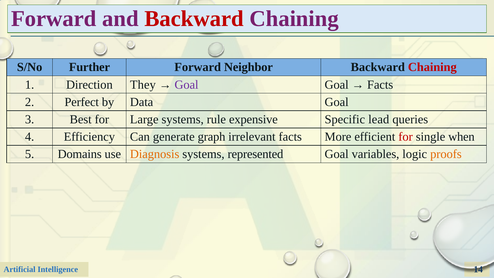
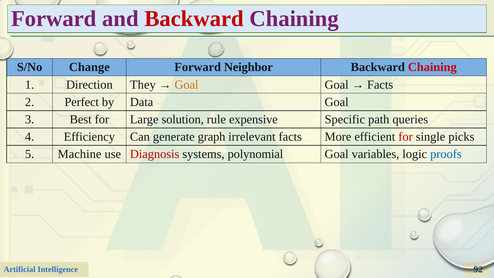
Further: Further -> Change
Goal at (186, 85) colour: purple -> orange
Large systems: systems -> solution
lead: lead -> path
when: when -> picks
Domains: Domains -> Machine
Diagnosis colour: orange -> red
represented: represented -> polynomial
proofs colour: orange -> blue
14: 14 -> 92
